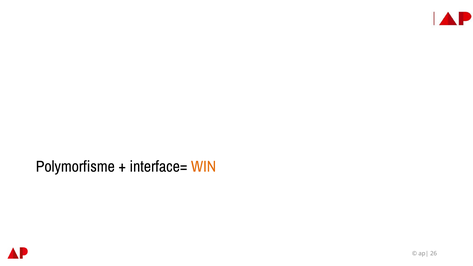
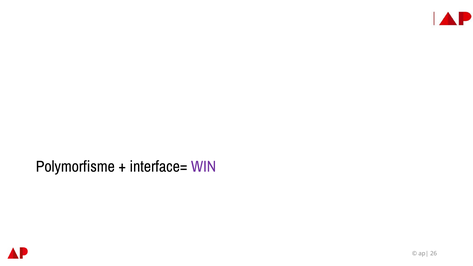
WIN colour: orange -> purple
